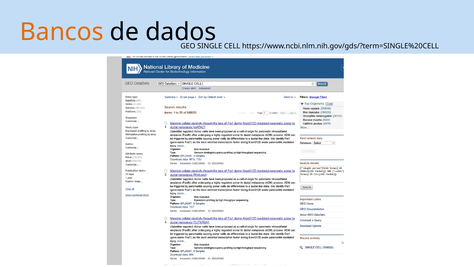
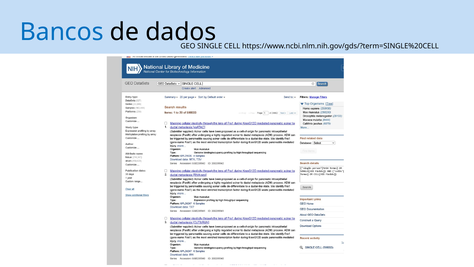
Bancos colour: orange -> blue
